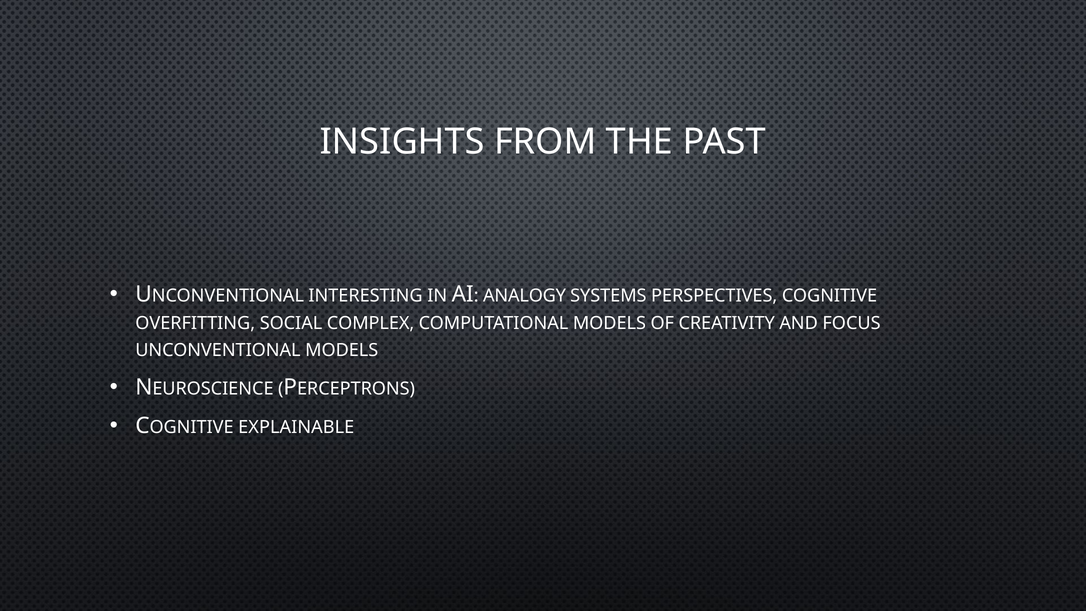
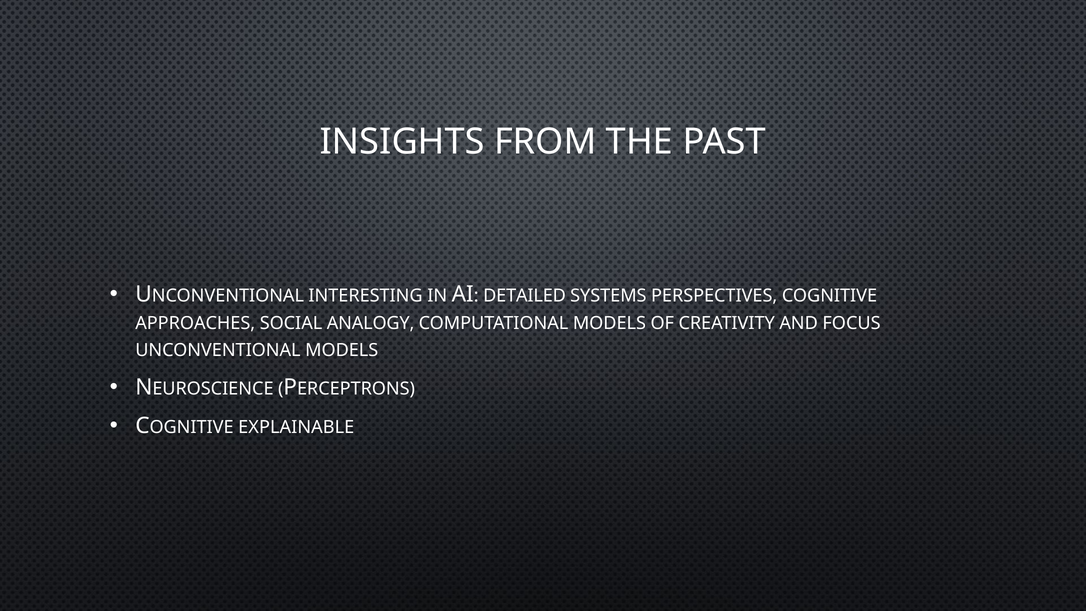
ANALOGY: ANALOGY -> DETAILED
OVERFITTING: OVERFITTING -> APPROACHES
COMPLEX: COMPLEX -> ANALOGY
